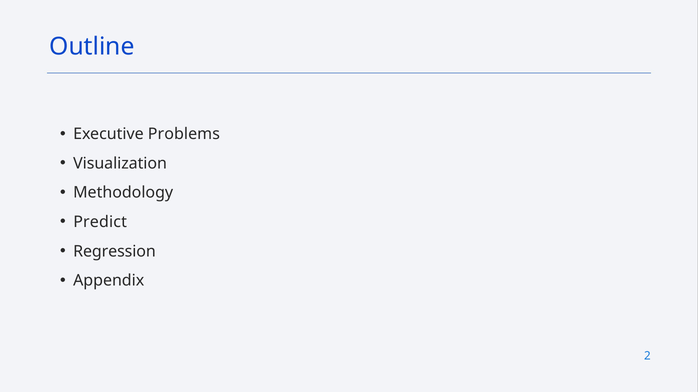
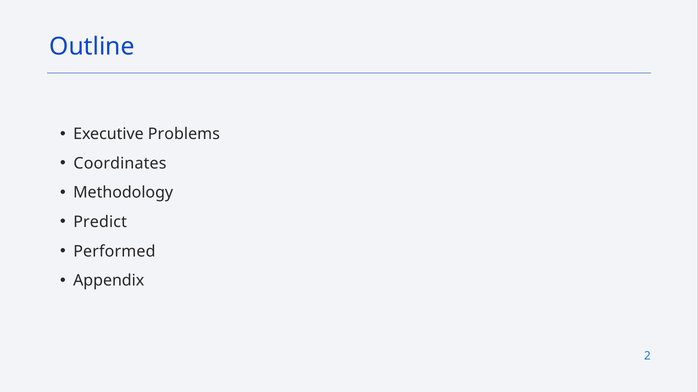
Visualization: Visualization -> Coordinates
Regression: Regression -> Performed
